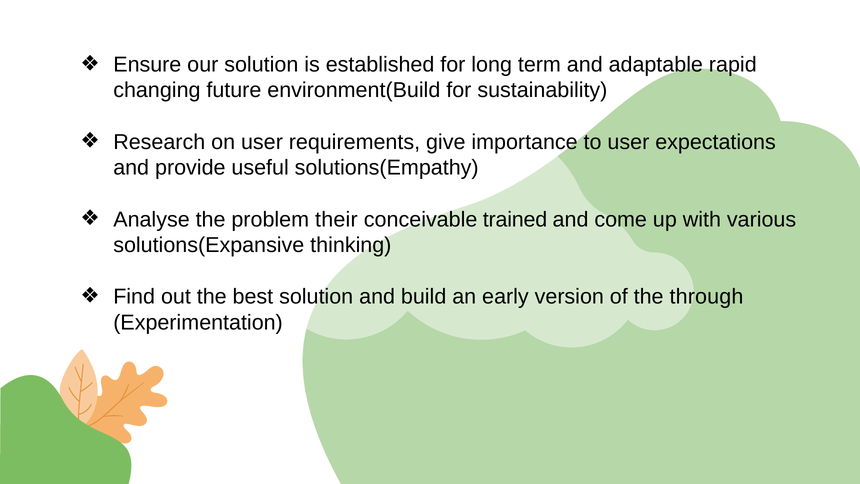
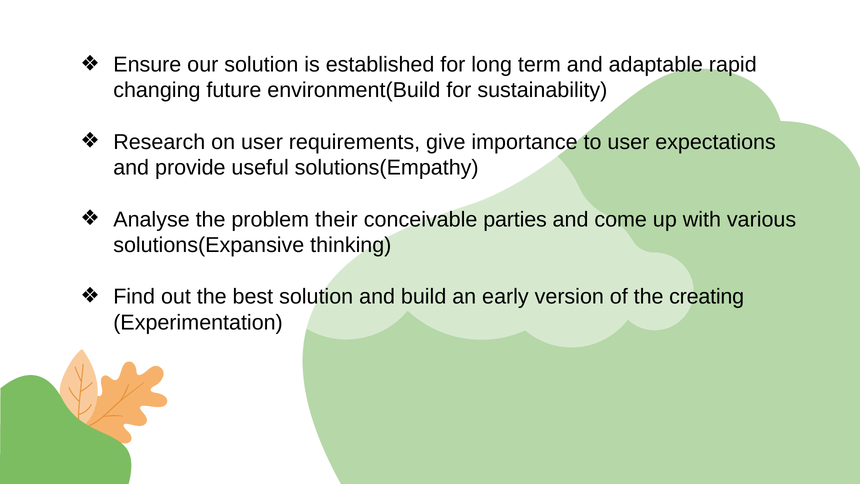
trained: trained -> parties
through: through -> creating
